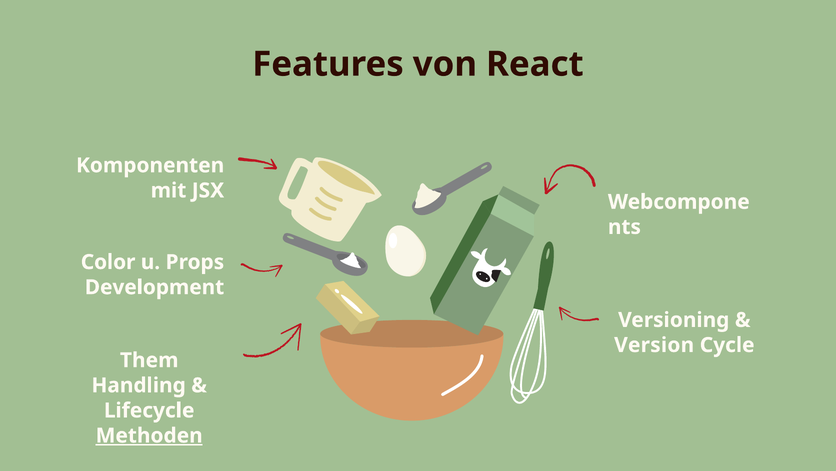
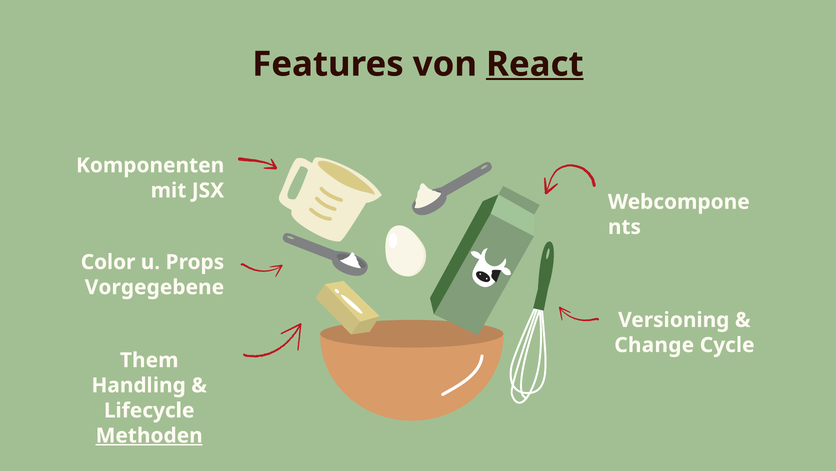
React underline: none -> present
Development: Development -> Vorgegebene
Version: Version -> Change
